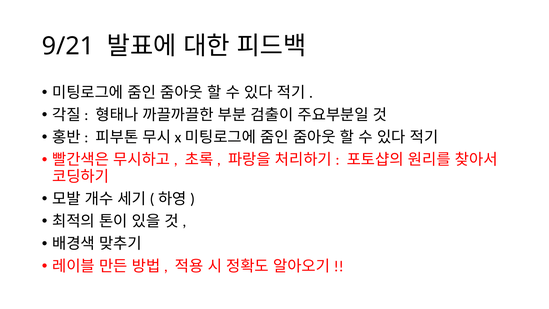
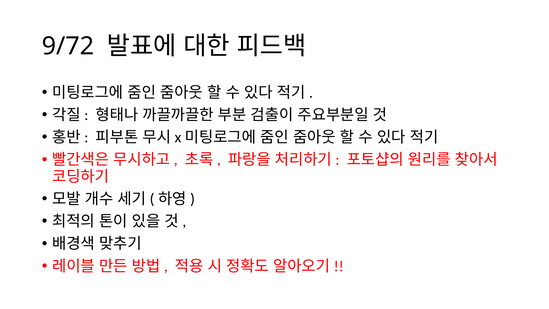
9/21: 9/21 -> 9/72
